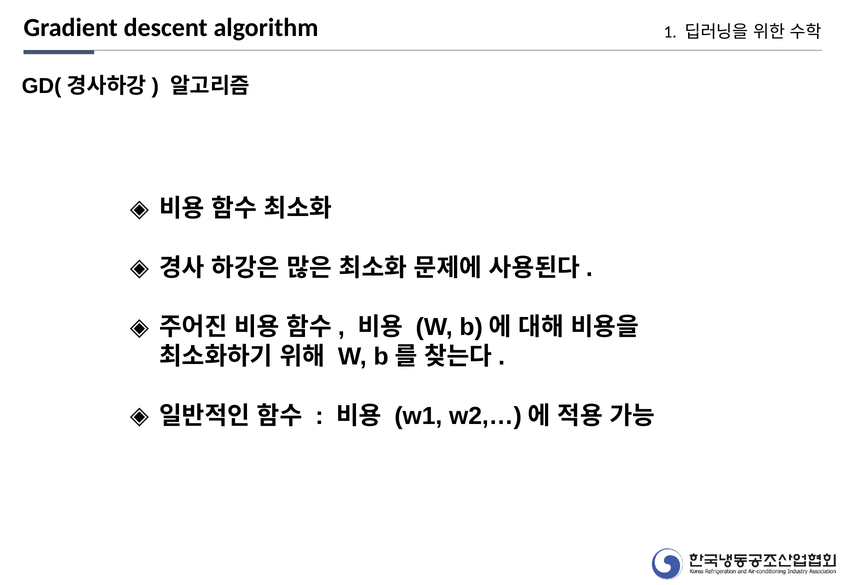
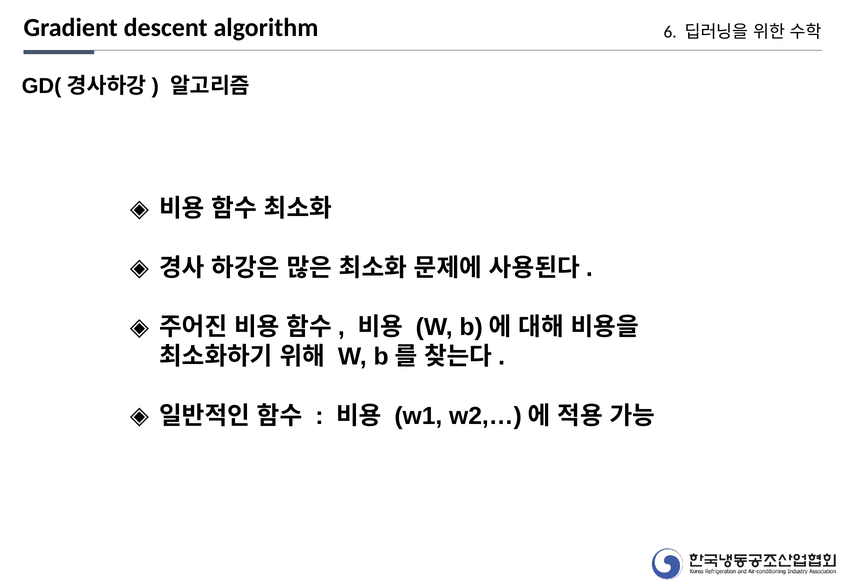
1: 1 -> 6
